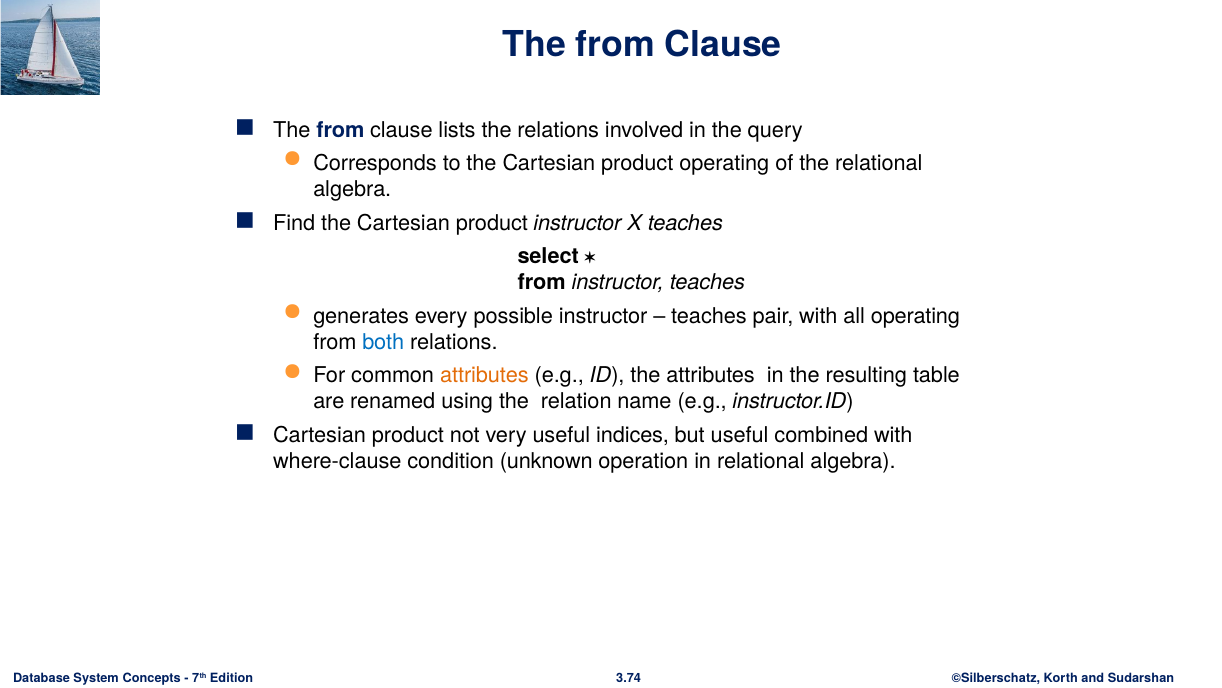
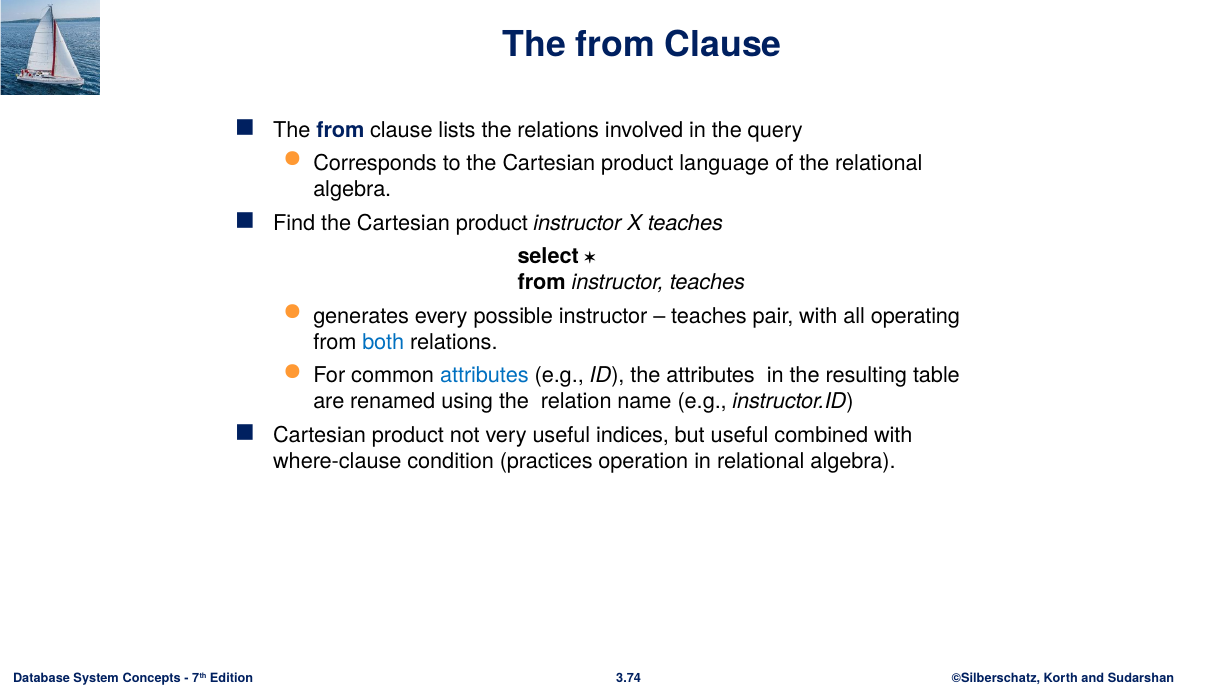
product operating: operating -> language
attributes at (484, 375) colour: orange -> blue
unknown: unknown -> practices
